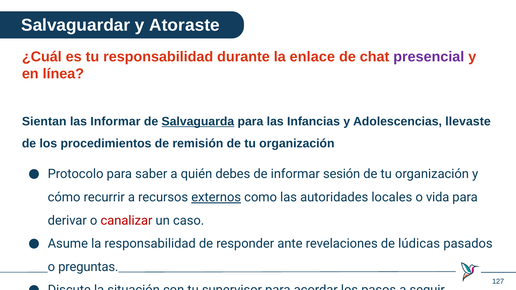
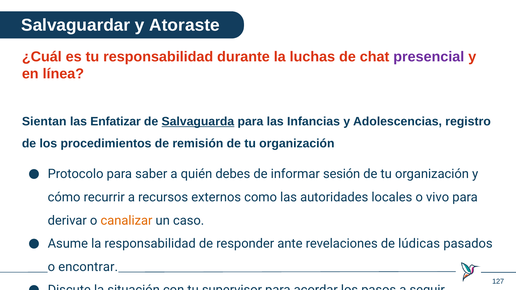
enlace: enlace -> luchas
las Informar: Informar -> Enfatizar
llevaste: llevaste -> registro
externos underline: present -> none
vida: vida -> vivo
canalizar colour: red -> orange
preguntas: preguntas -> encontrar
